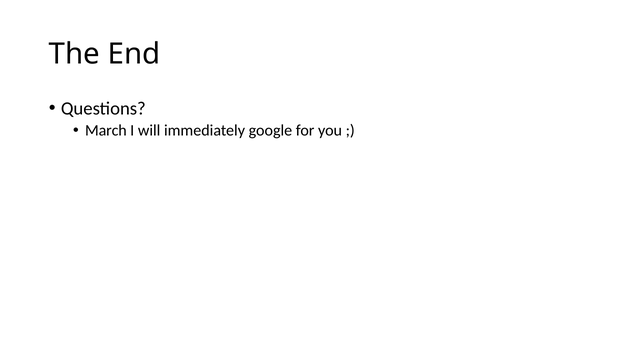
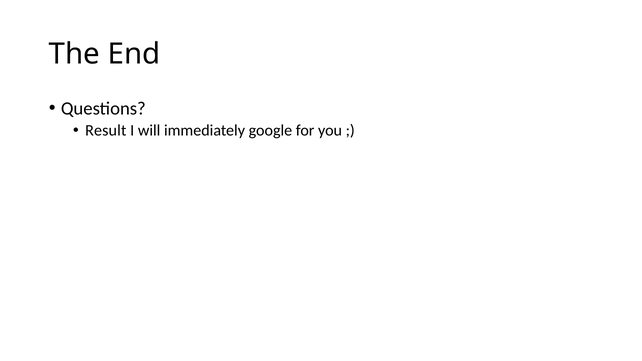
March: March -> Result
